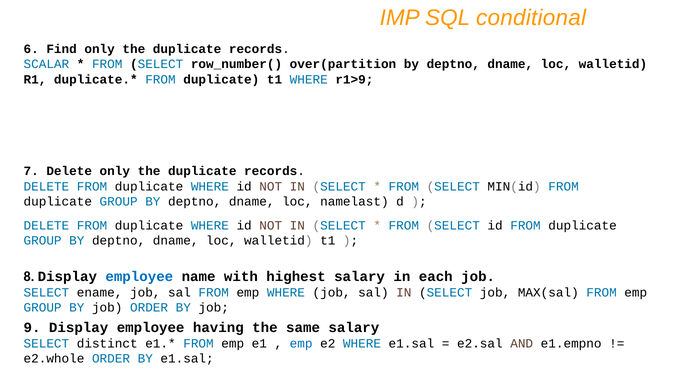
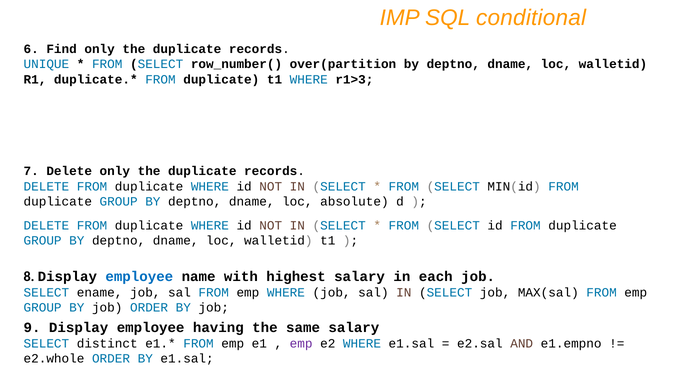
SCALAR: SCALAR -> UNIQUE
r1>9: r1>9 -> r1>3
namelast: namelast -> absolute
emp at (301, 344) colour: blue -> purple
